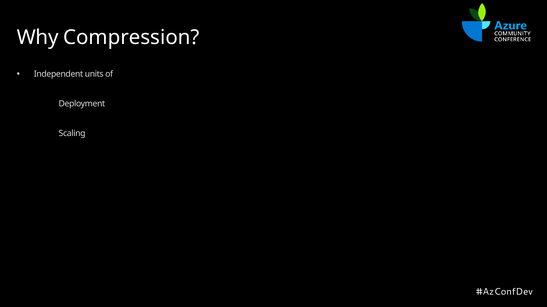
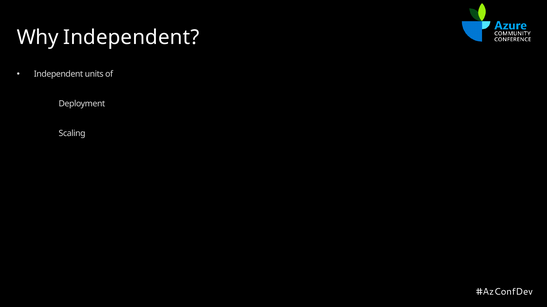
Why Compression: Compression -> Independent
